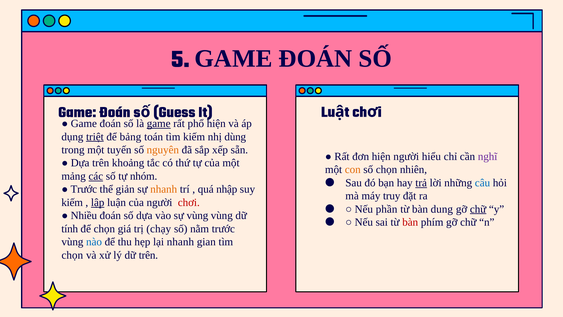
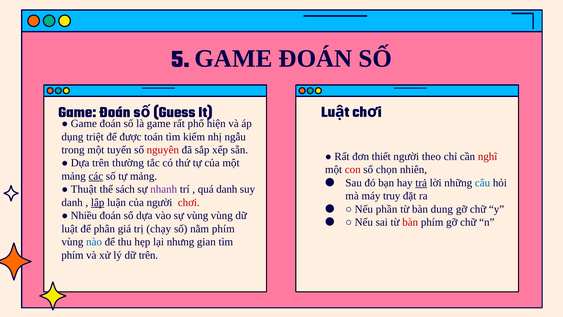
game at (159, 123) underline: present -> none
triệt underline: present -> none
bảng: bảng -> được
dùng: dùng -> ngẫu
nguyên colour: orange -> red
đơn hiện: hiện -> thiết
hiểu: hiểu -> theo
nghĩ colour: purple -> red
khoảng: khoảng -> thường
con colour: orange -> red
tự nhóm: nhóm -> mảng
Trước at (84, 189): Trước -> Thuật
giản: giản -> sách
nhanh at (164, 189) colour: orange -> purple
quá nhập: nhập -> danh
kiếm at (72, 202): kiếm -> danh
chữ at (478, 209) underline: present -> none
tính: tính -> luật
để chọn: chọn -> phân
nằm trước: trước -> phím
lại nhanh: nhanh -> nhưng
chọn at (72, 255): chọn -> phím
